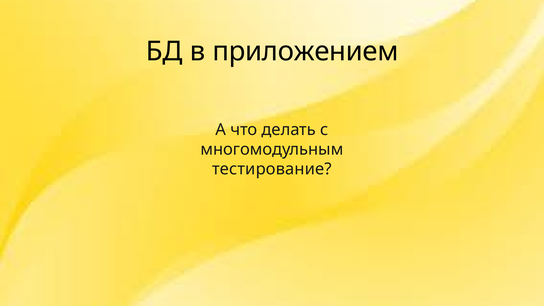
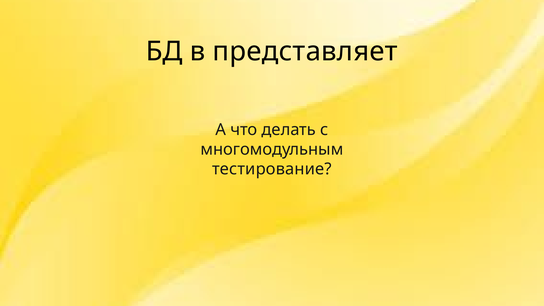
приложением: приложением -> представляет
